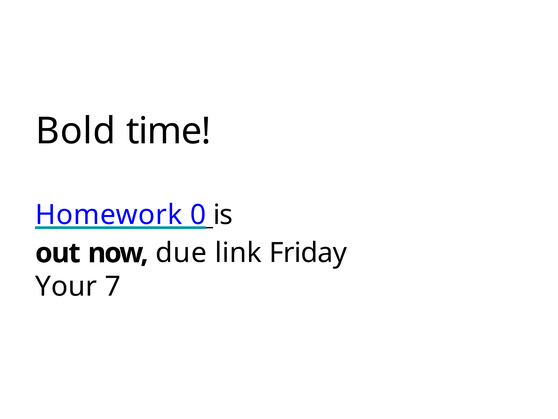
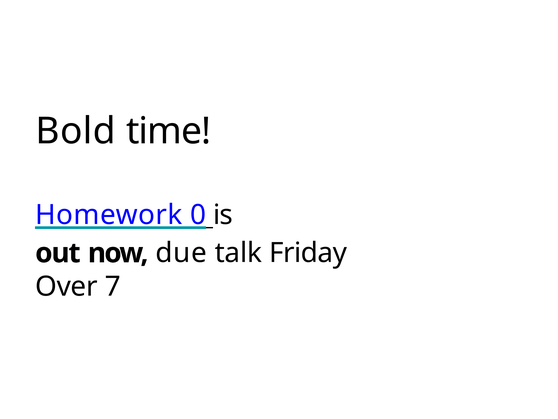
link: link -> talk
Your: Your -> Over
